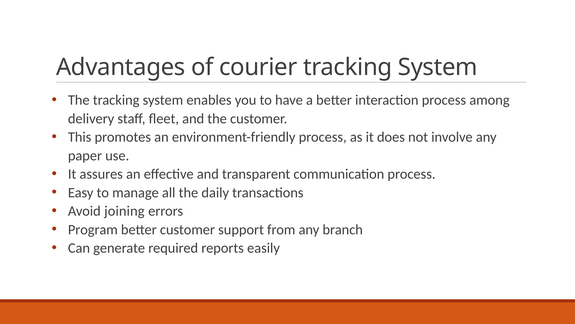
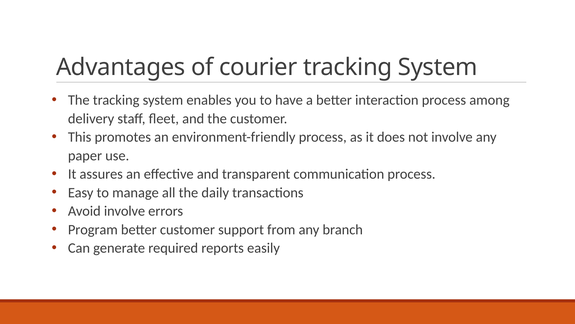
Avoid joining: joining -> involve
